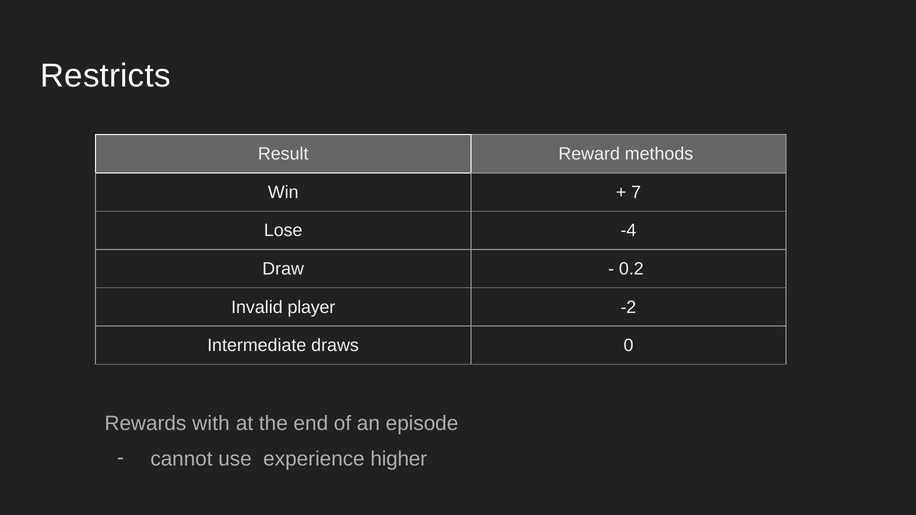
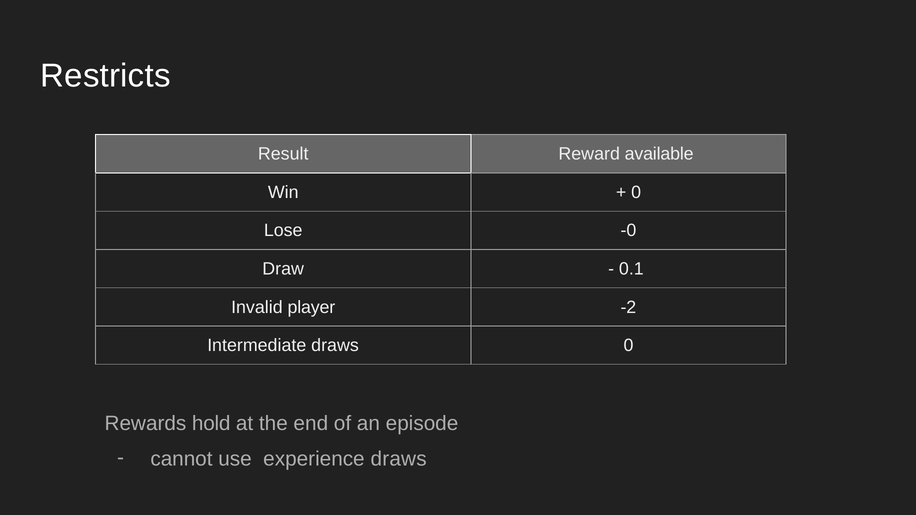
methods: methods -> available
7 at (636, 192): 7 -> 0
-4: -4 -> -0
0.2: 0.2 -> 0.1
with: with -> hold
experience higher: higher -> draws
